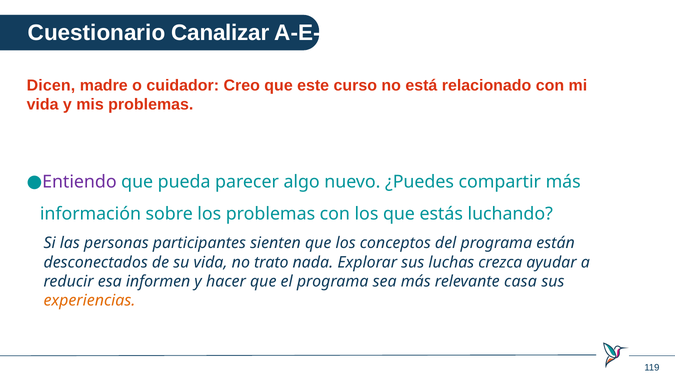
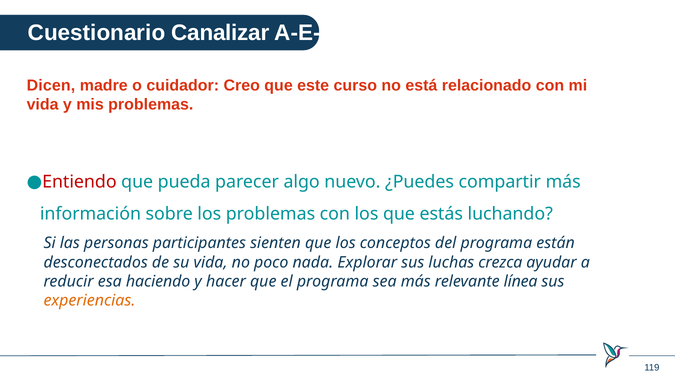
Entiendo colour: purple -> red
trato: trato -> poco
informen: informen -> haciendo
casa: casa -> línea
